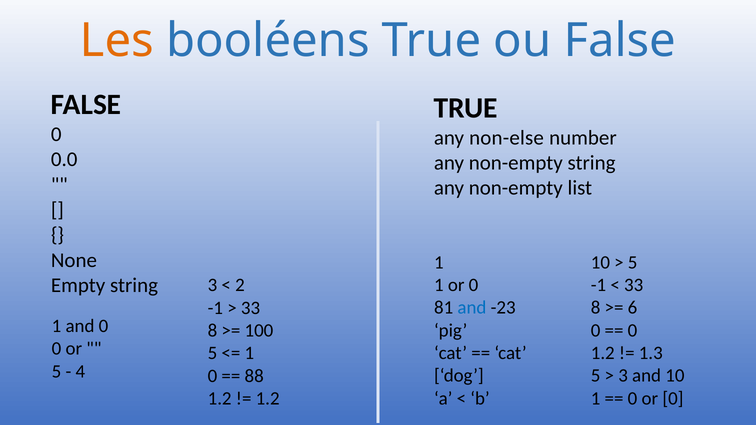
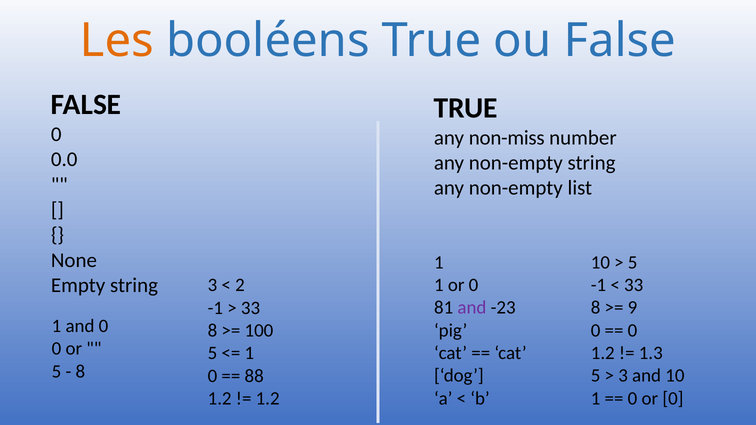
non-else: non-else -> non-miss
and at (472, 308) colour: blue -> purple
6: 6 -> 9
4 at (80, 372): 4 -> 8
